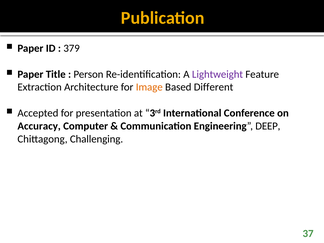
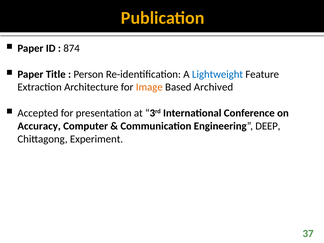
379: 379 -> 874
Lightweight colour: purple -> blue
Different: Different -> Archived
Challenging: Challenging -> Experiment
